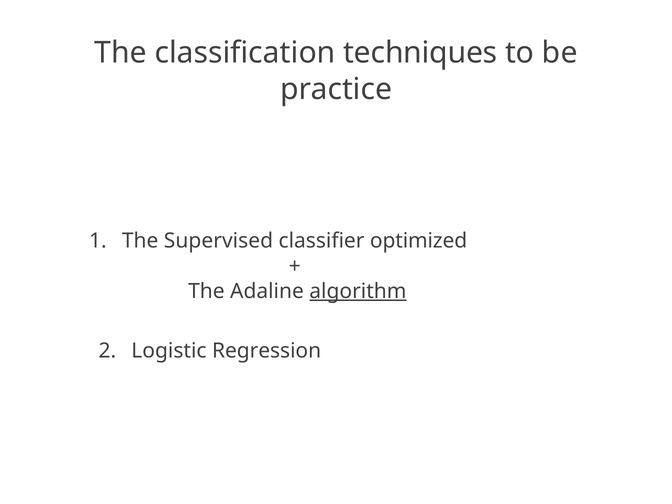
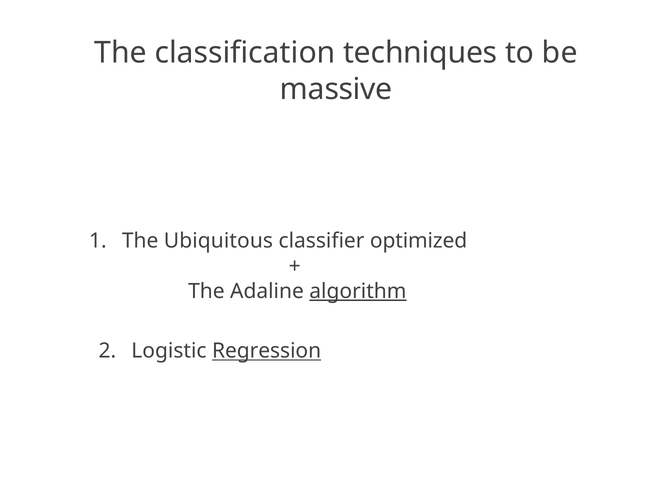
practice: practice -> massive
Supervised: Supervised -> Ubiquitous
Regression underline: none -> present
